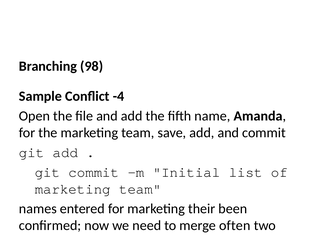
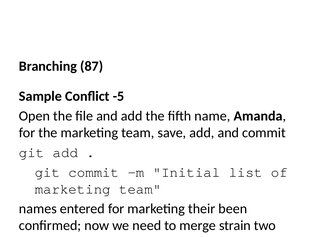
98: 98 -> 87
-4: -4 -> -5
often: often -> strain
